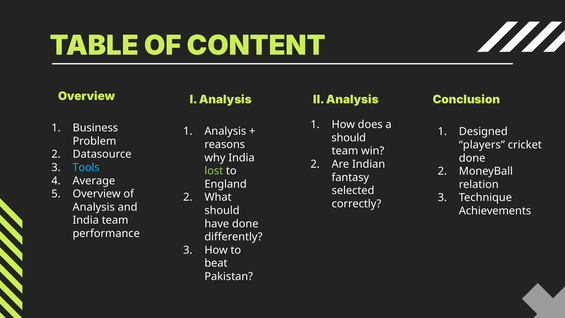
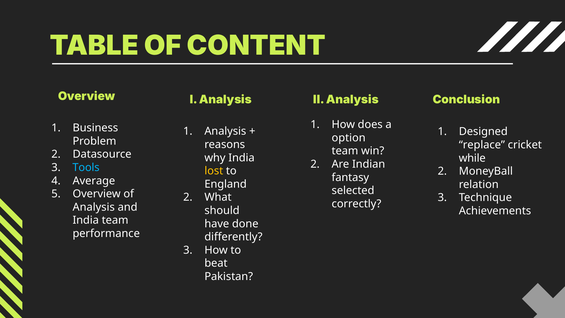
should at (349, 138): should -> option
players: players -> replace
done at (472, 158): done -> while
lost colour: light green -> yellow
